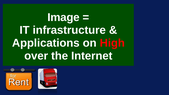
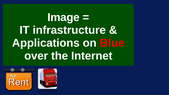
High: High -> Blue
